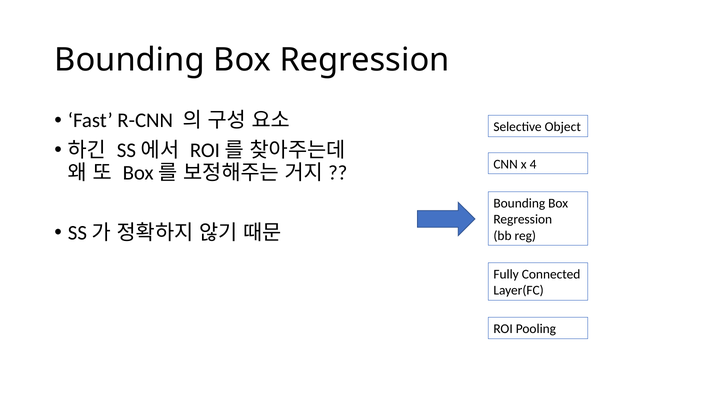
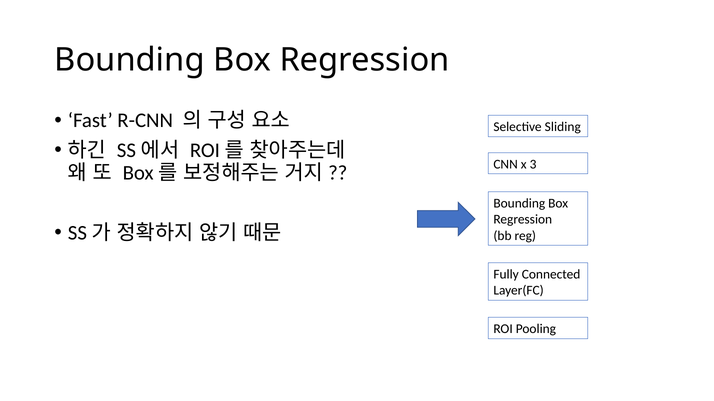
Object: Object -> Sliding
4: 4 -> 3
